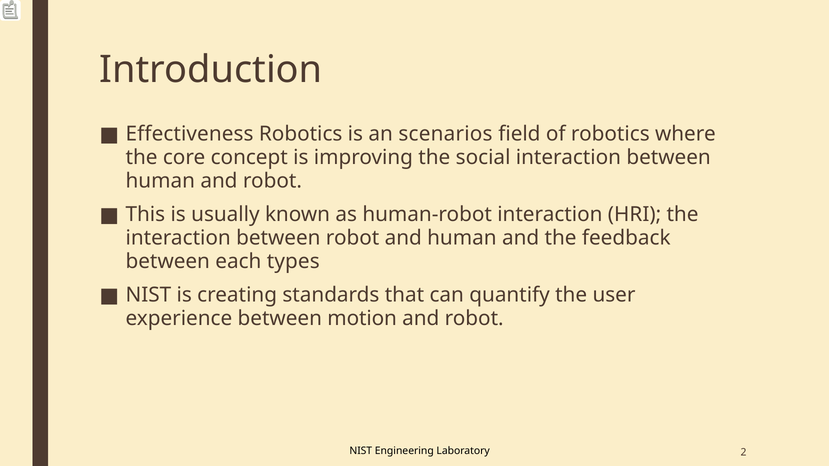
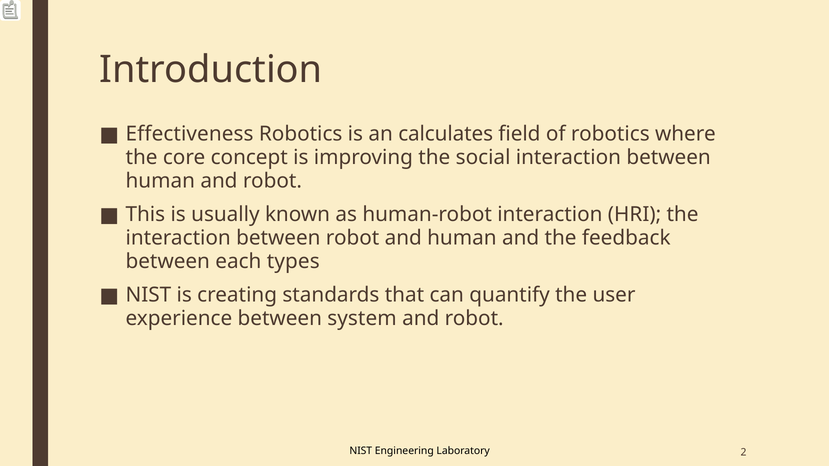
scenarios: scenarios -> calculates
motion: motion -> system
